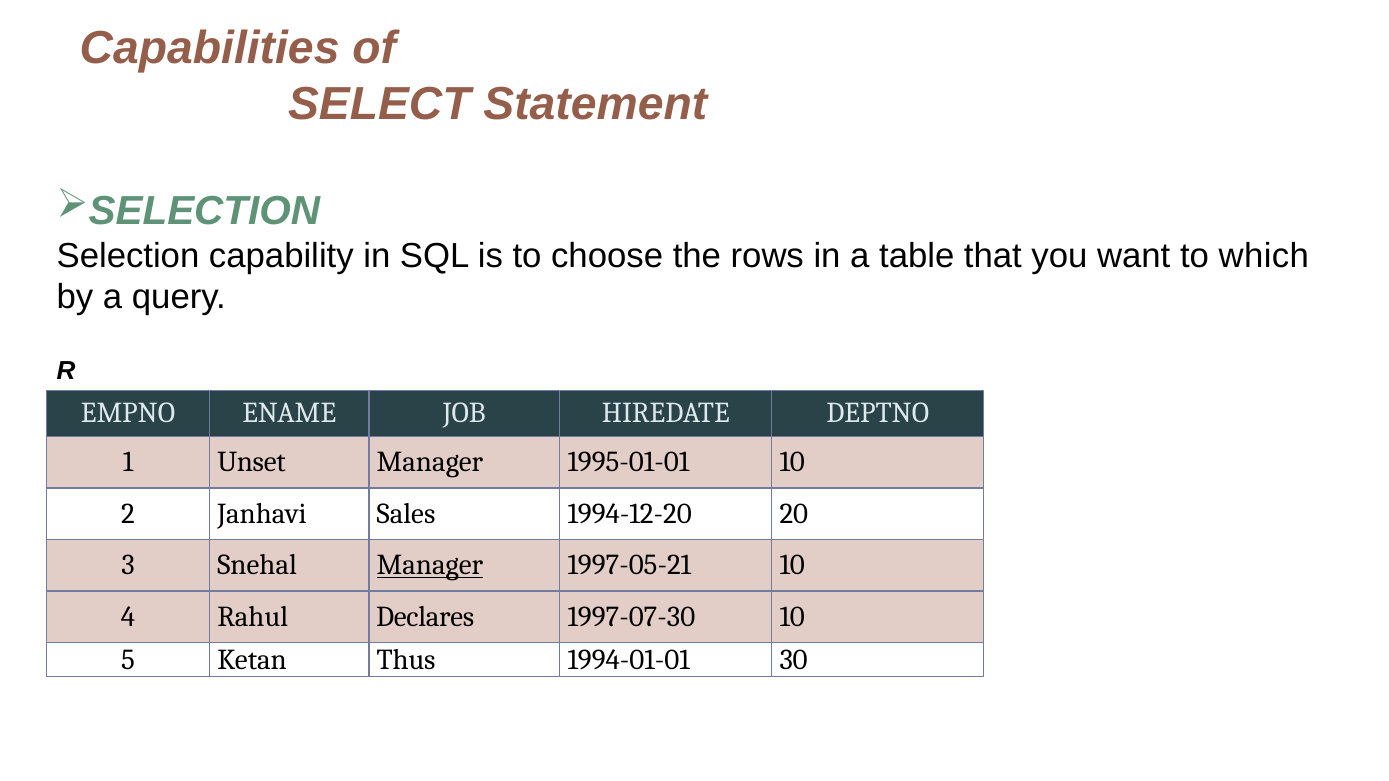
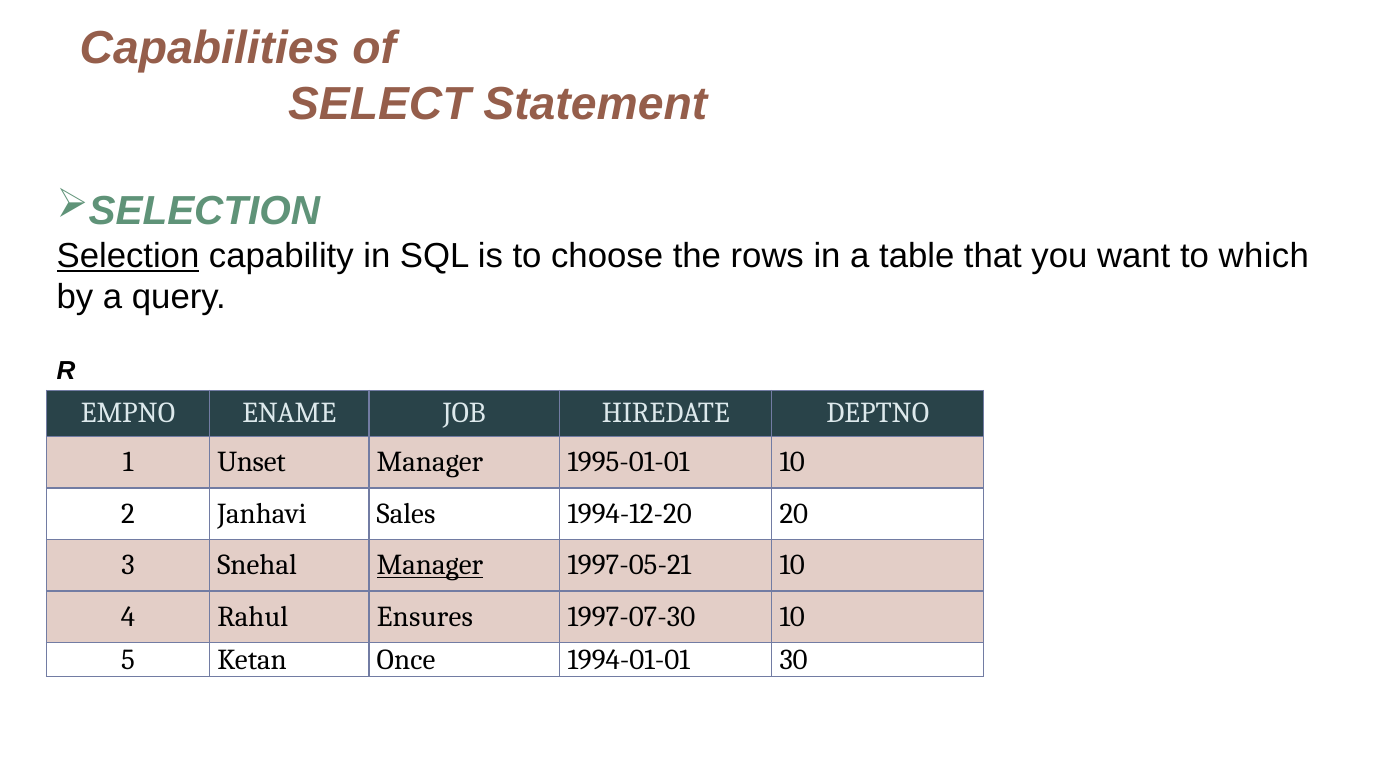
Selection underline: none -> present
Declares: Declares -> Ensures
Thus: Thus -> Once
